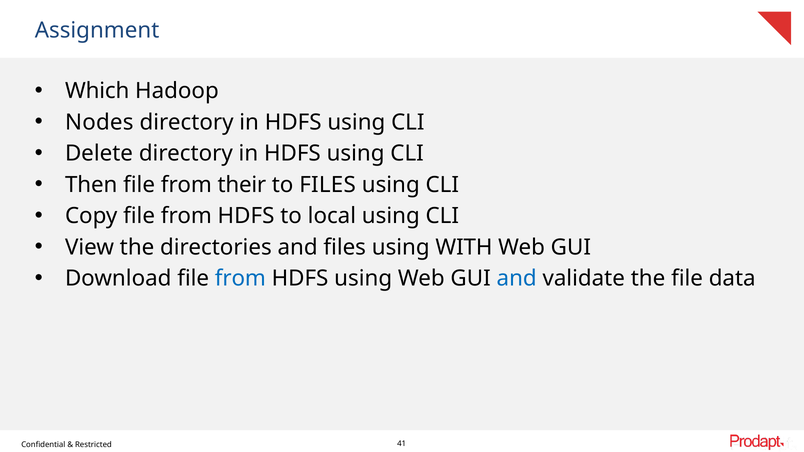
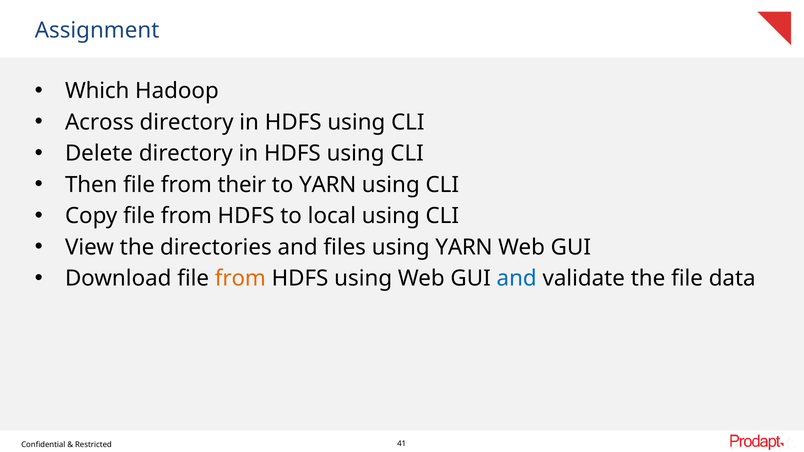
Nodes: Nodes -> Across
to FILES: FILES -> YARN
using WITH: WITH -> YARN
from at (240, 279) colour: blue -> orange
